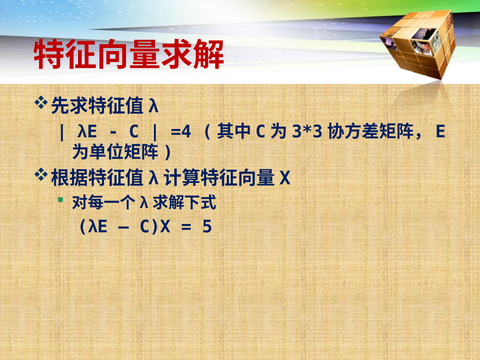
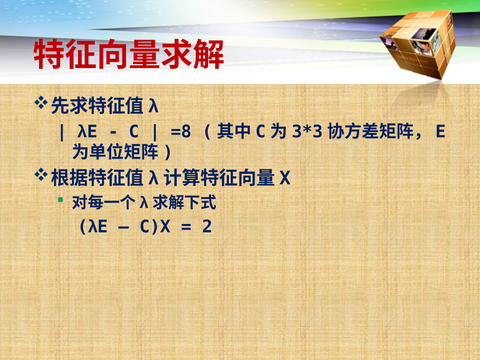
=4: =4 -> =8
5: 5 -> 2
